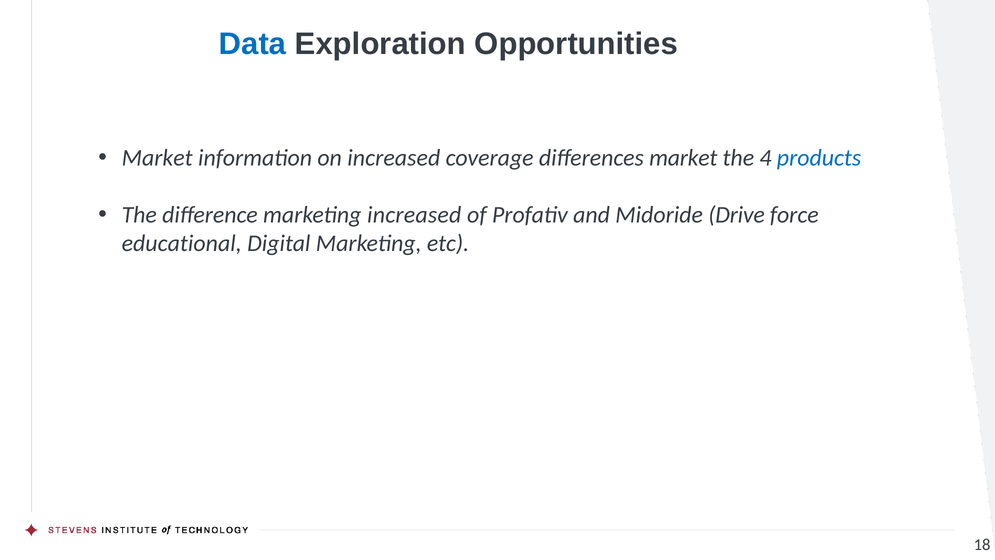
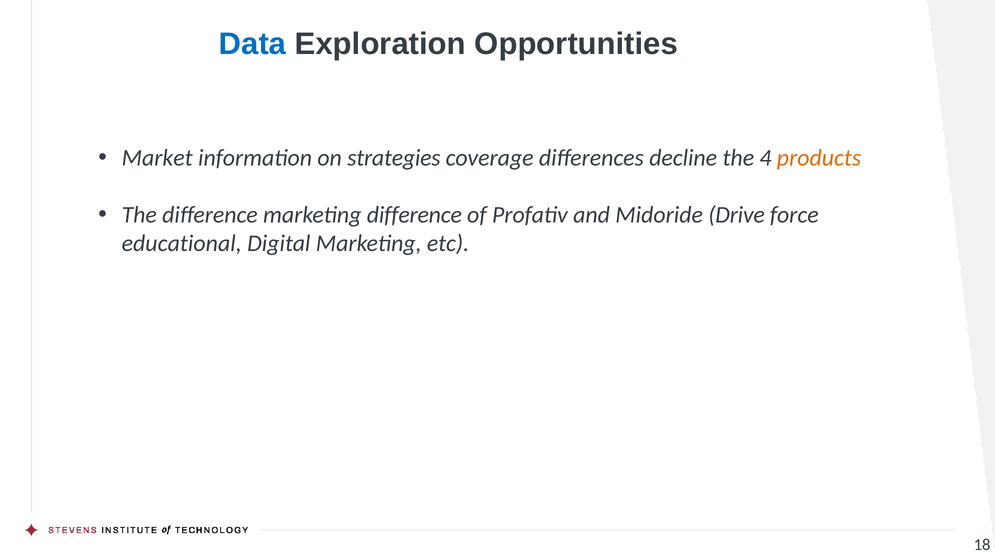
on increased: increased -> strategies
differences market: market -> decline
products colour: blue -> orange
marketing increased: increased -> difference
